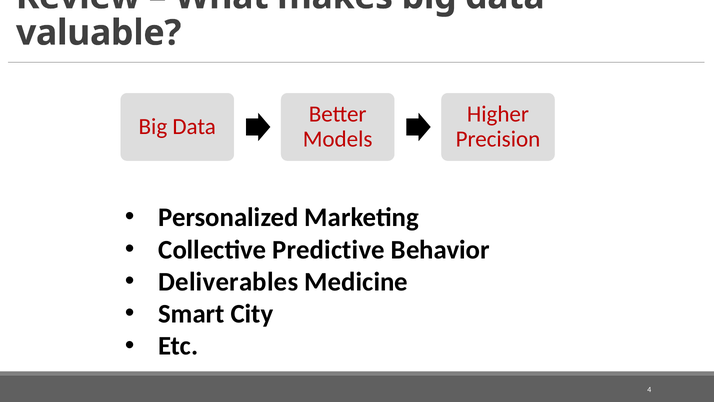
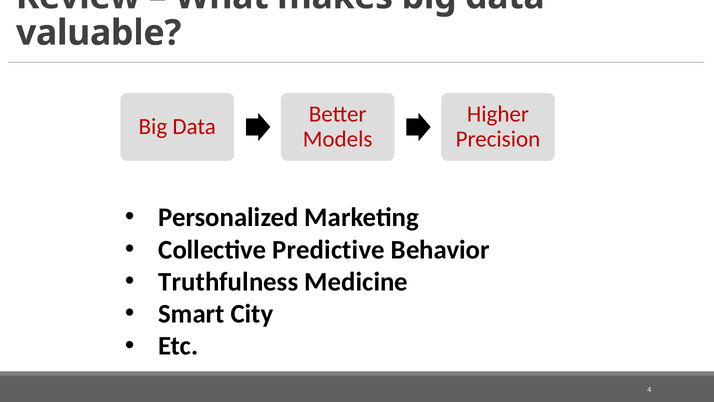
Deliverables: Deliverables -> Truthfulness
